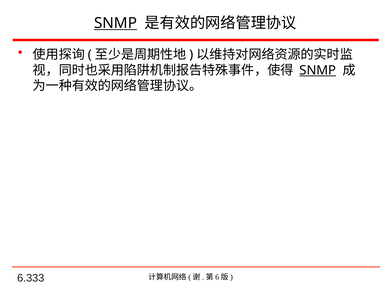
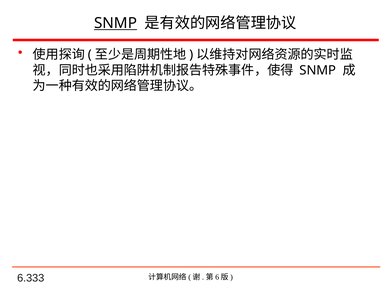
SNMP at (318, 70) underline: present -> none
